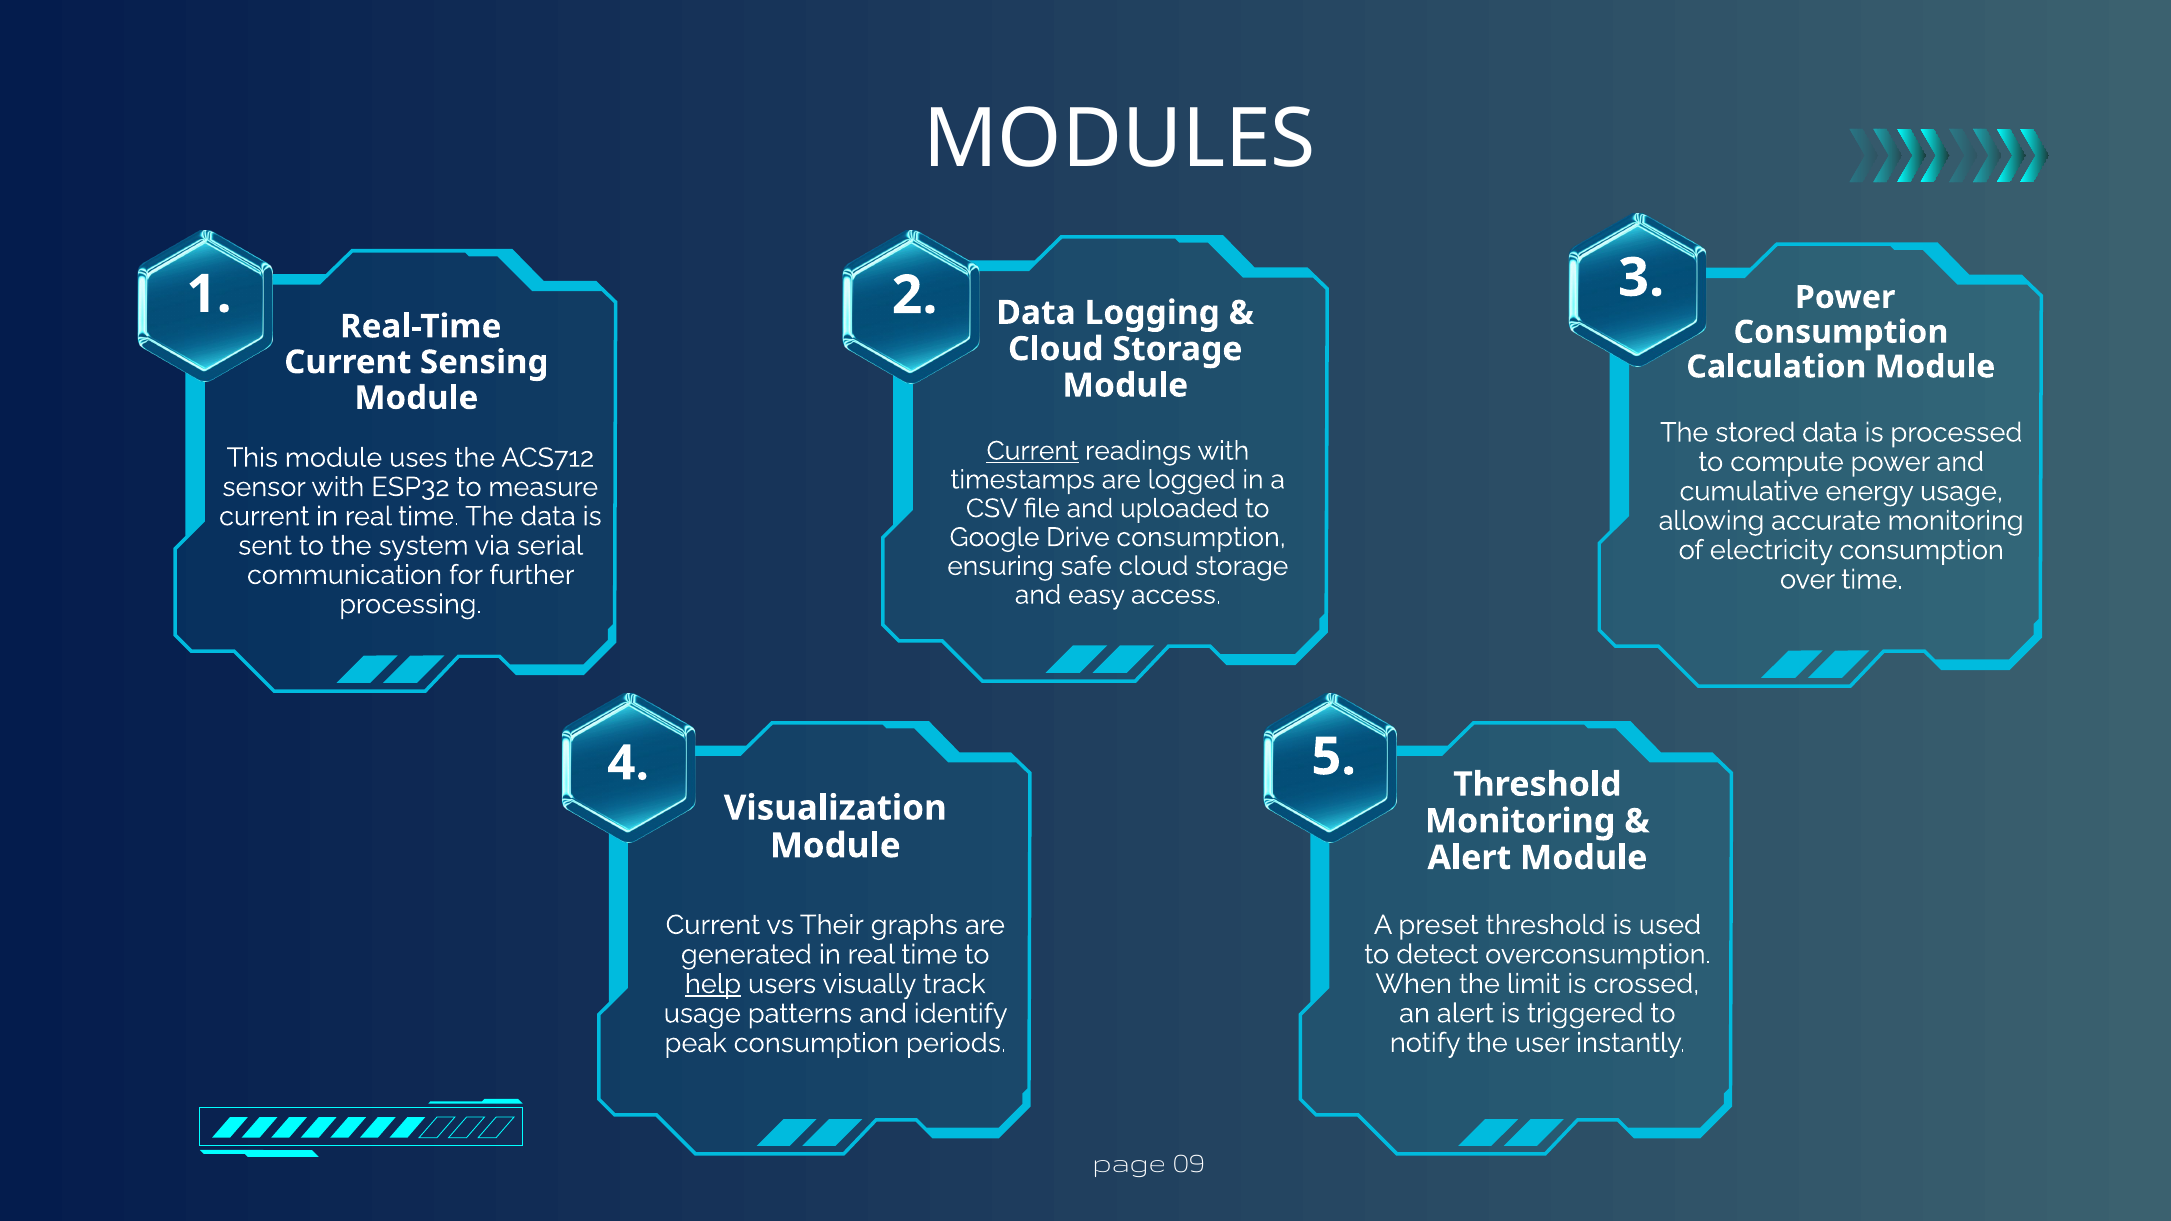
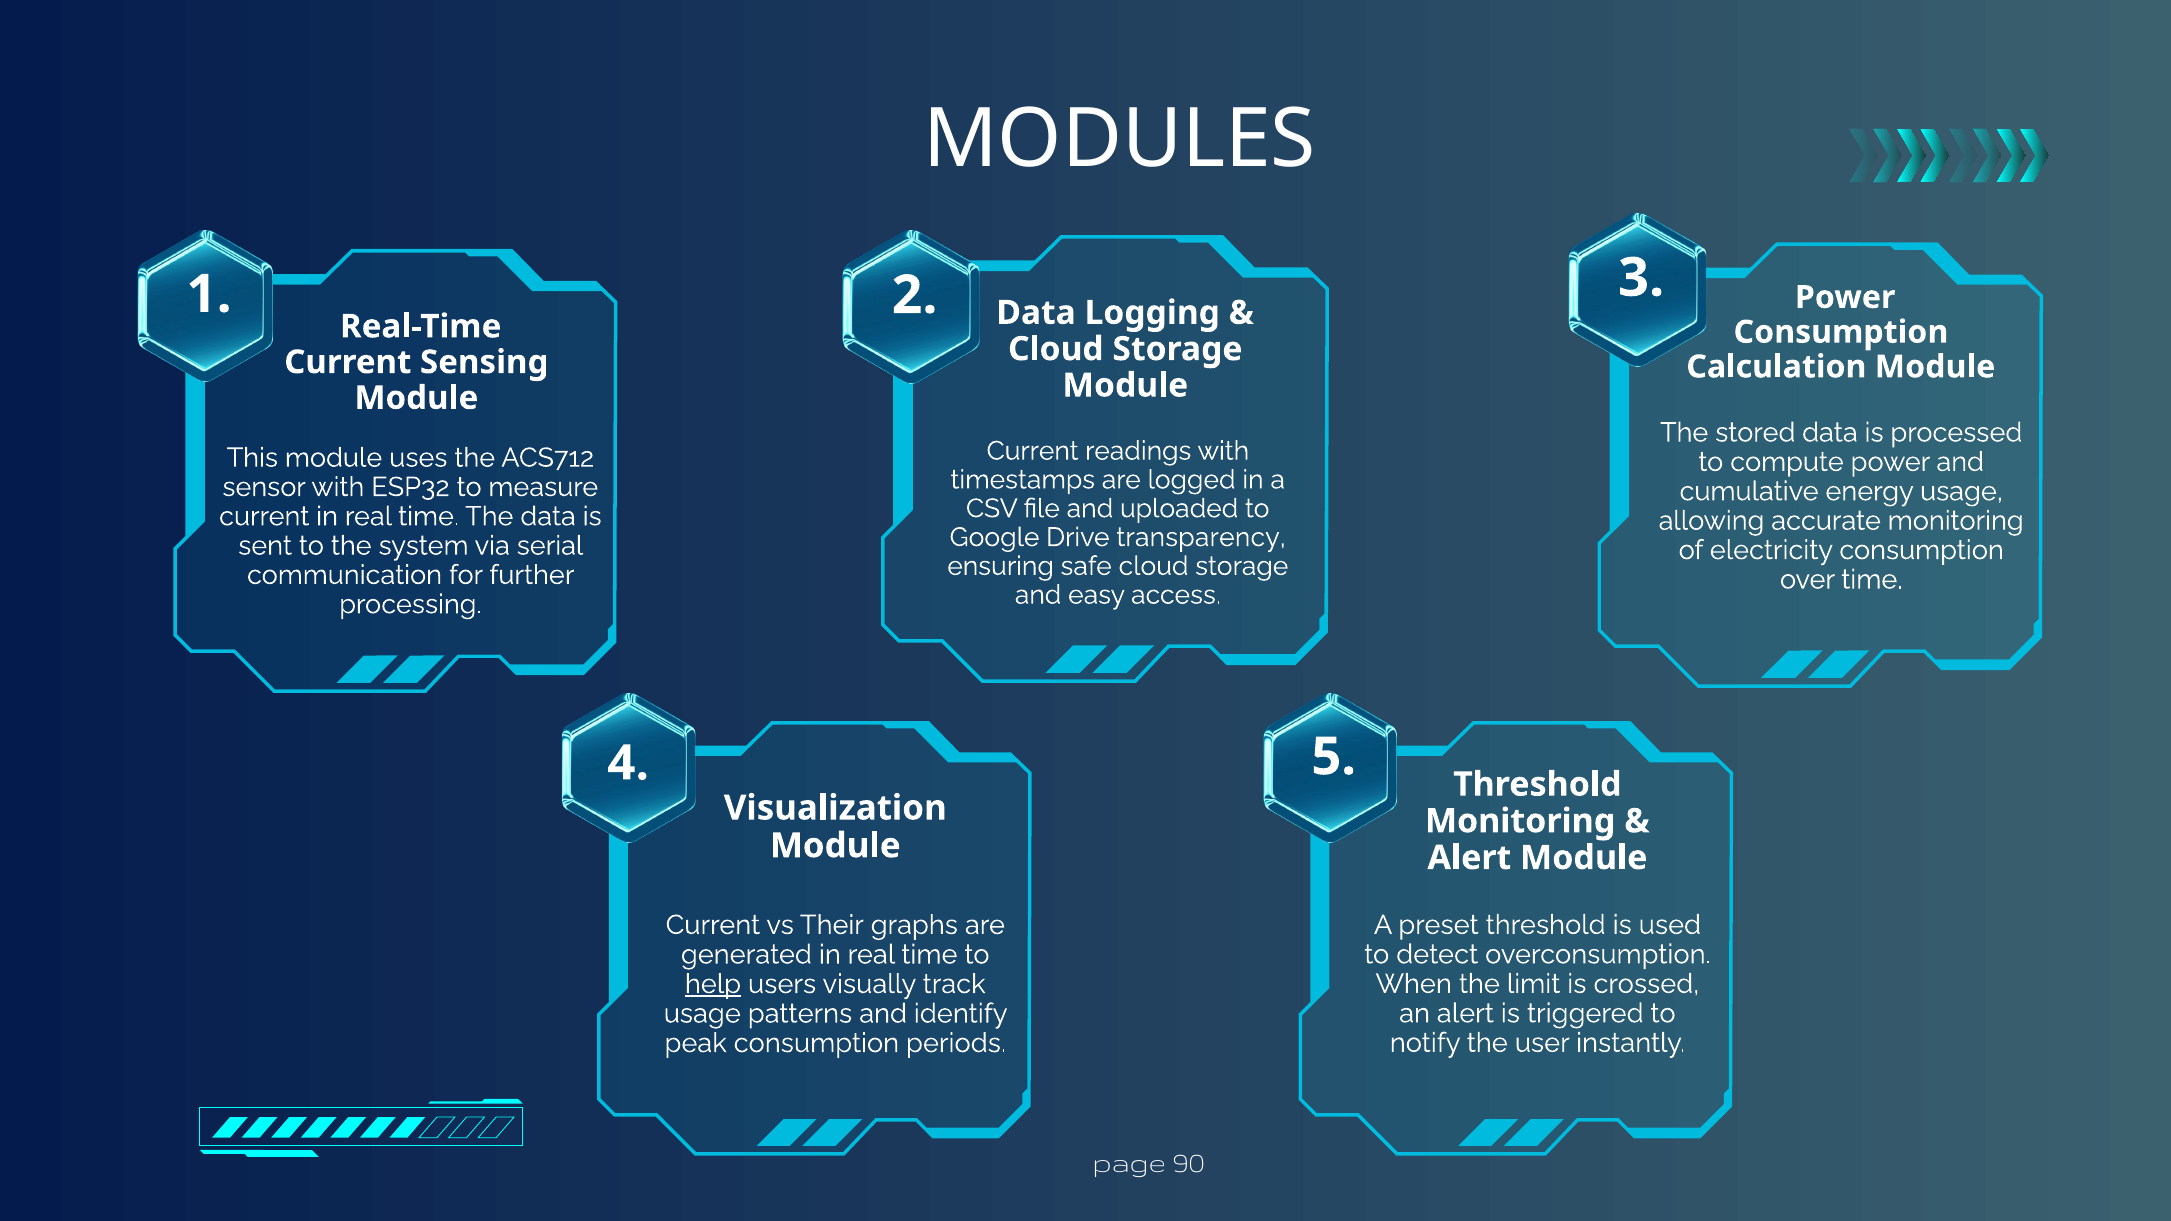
Current at (1033, 451) underline: present -> none
Drive consumption: consumption -> transparency
09: 09 -> 90
